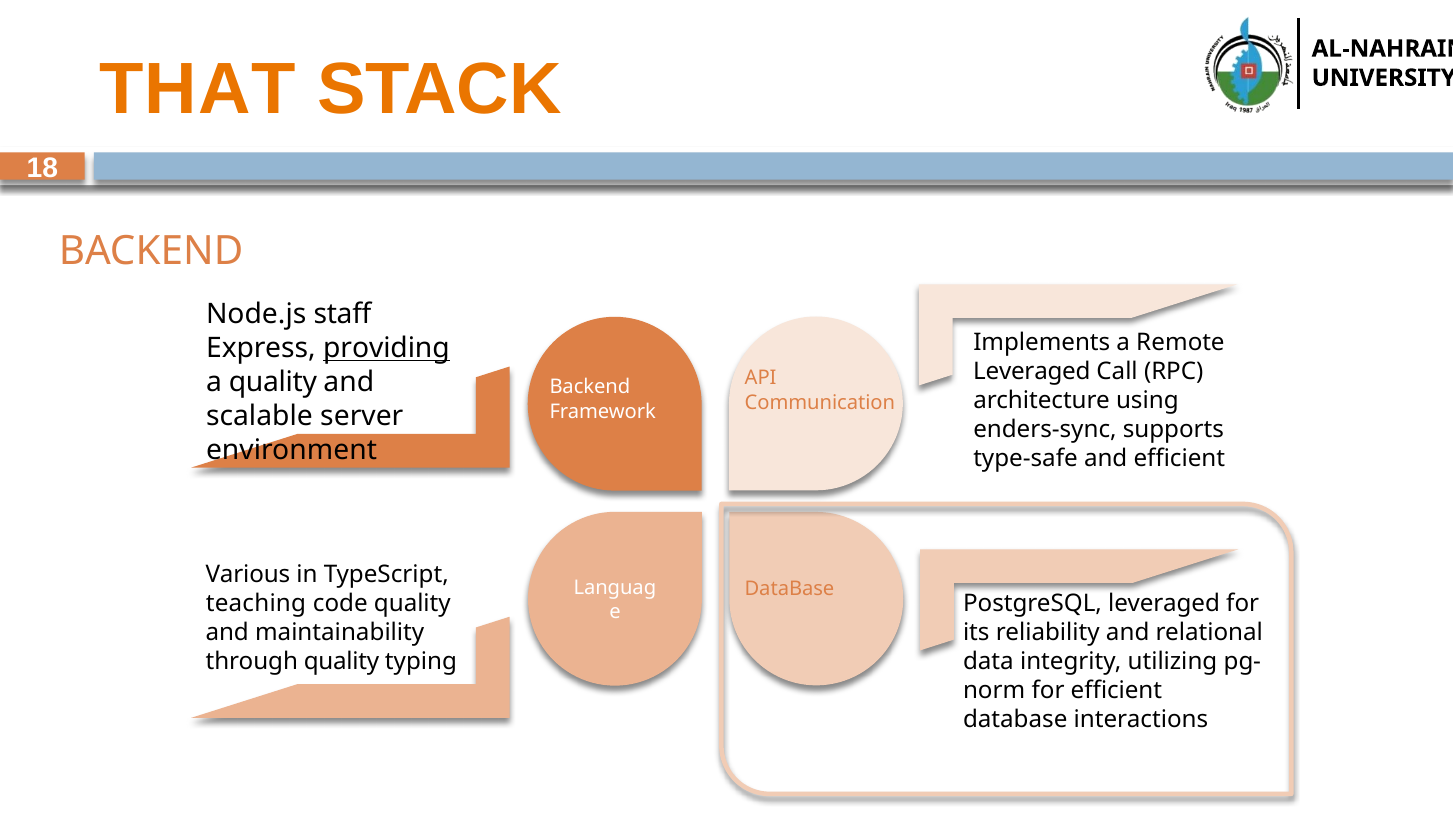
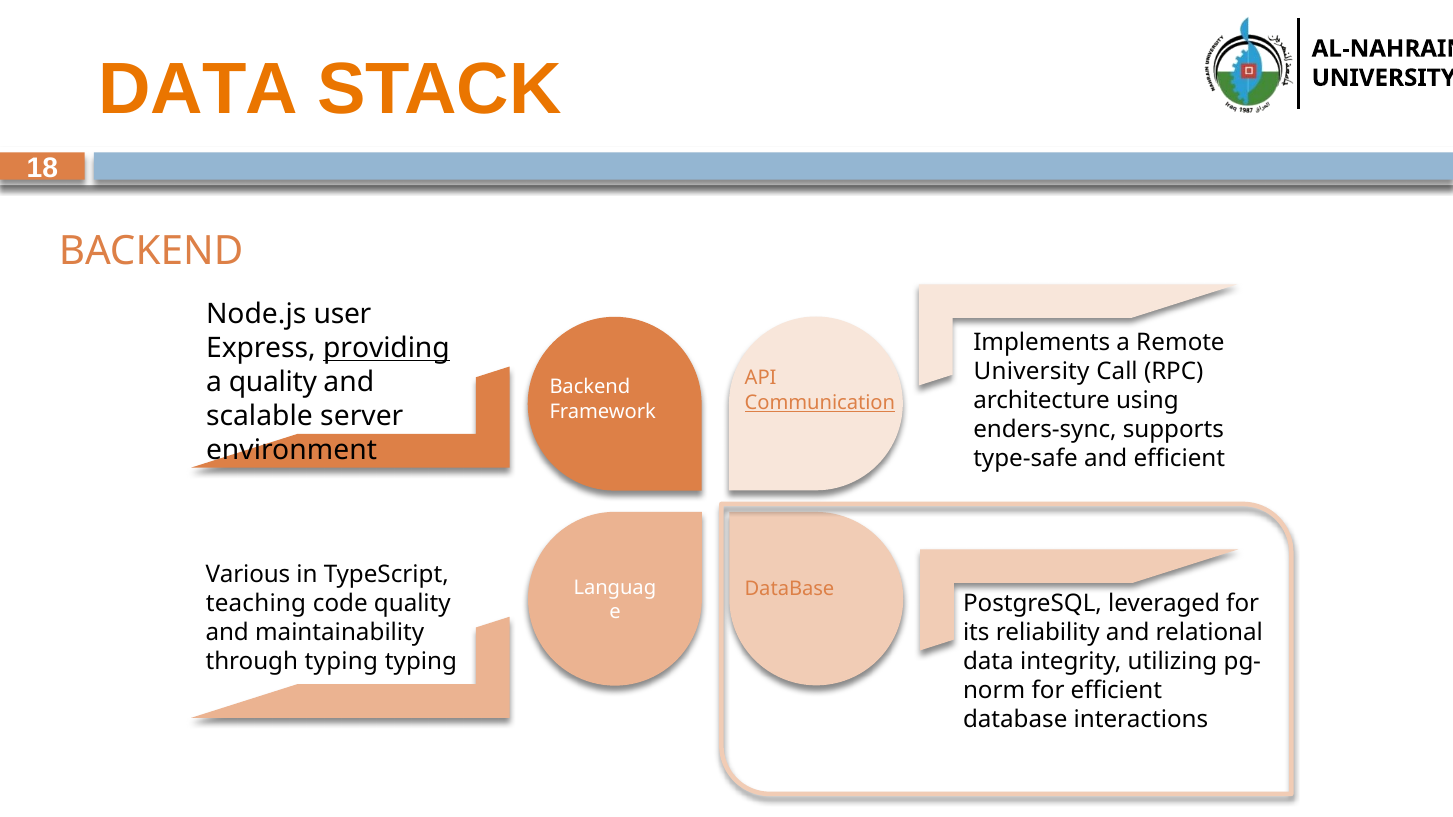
THAT at (198, 89): THAT -> DATA
staff: staff -> user
Leveraged at (1032, 371): Leveraged -> University
Communication underline: none -> present
through quality: quality -> typing
